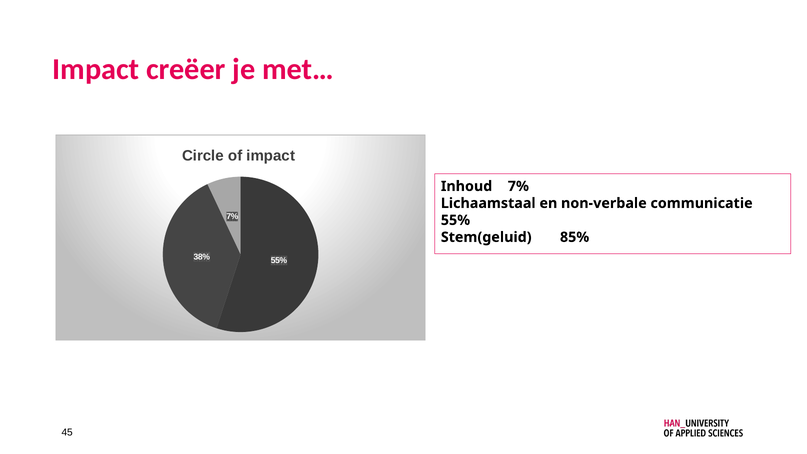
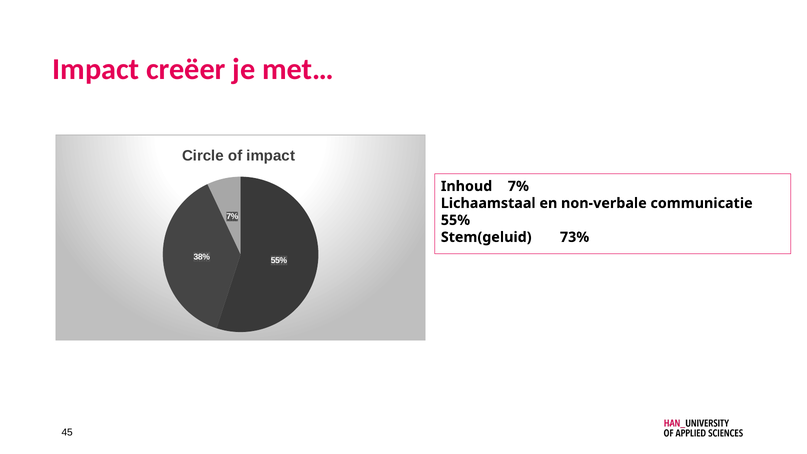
85%: 85% -> 73%
